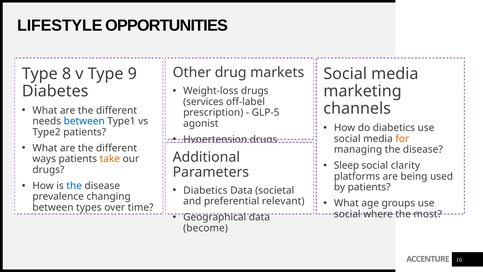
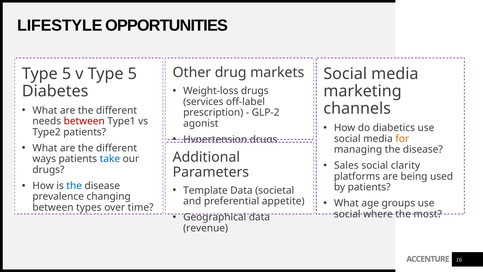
8 at (67, 74): 8 -> 5
v Type 9: 9 -> 5
GLP-5: GLP-5 -> GLP-2
between at (84, 121) colour: blue -> red
take colour: orange -> blue
Sleep: Sleep -> Sales
Diabetics at (205, 190): Diabetics -> Template
relevant: relevant -> appetite
become: become -> revenue
